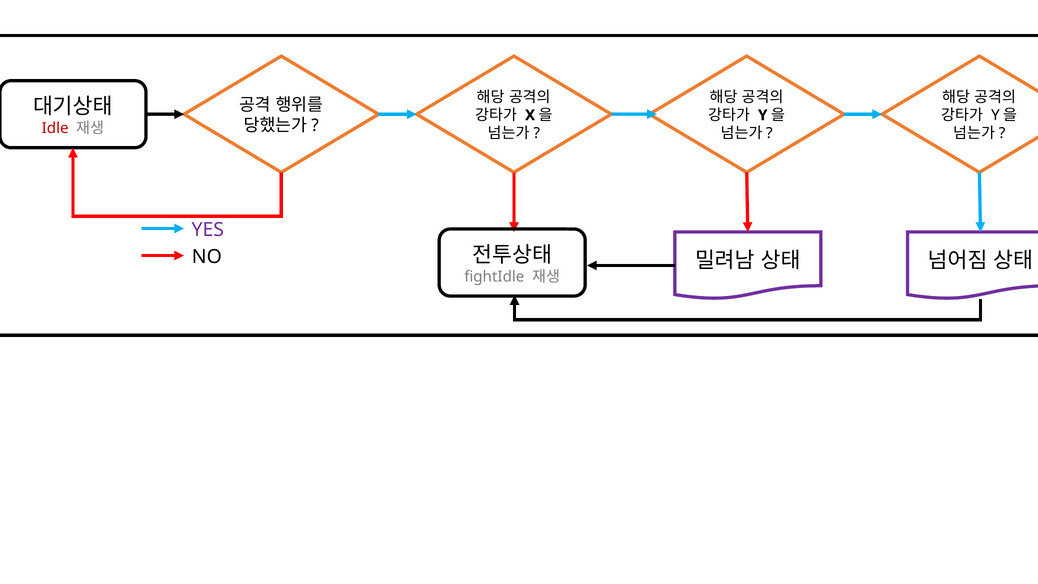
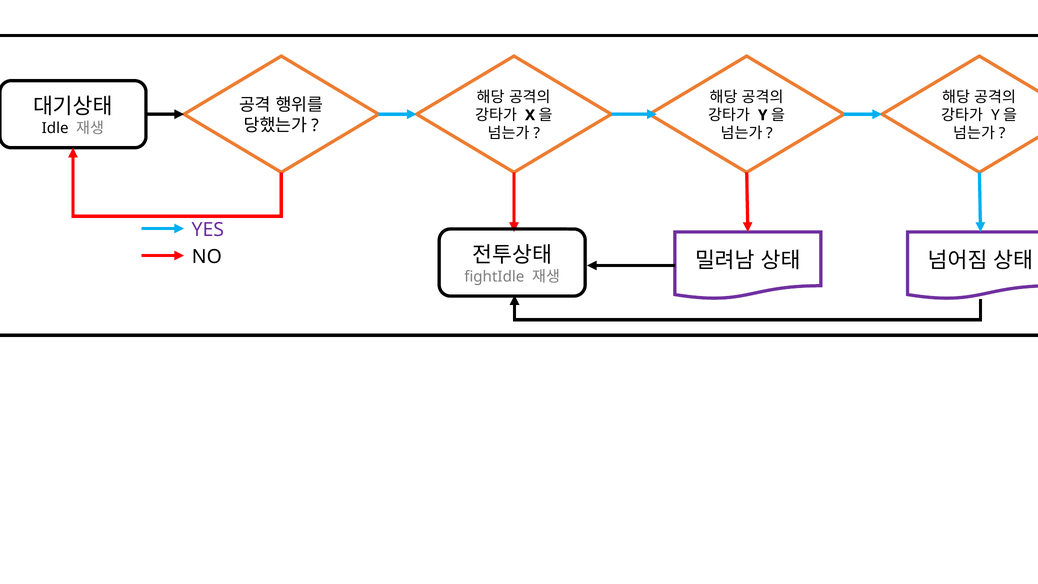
Idle colour: red -> black
